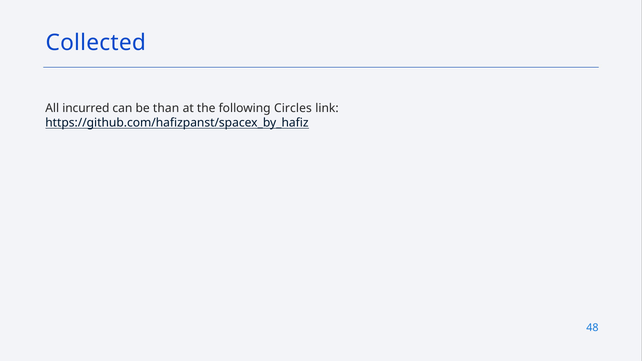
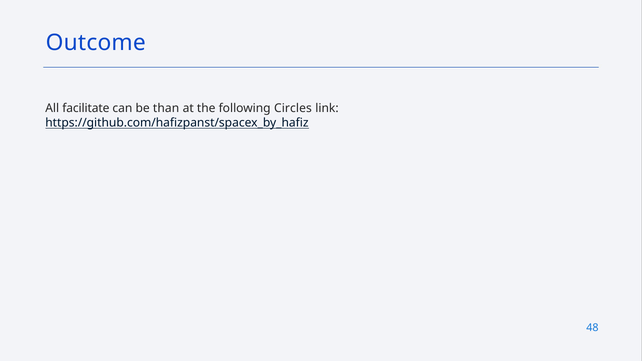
Collected: Collected -> Outcome
incurred: incurred -> facilitate
